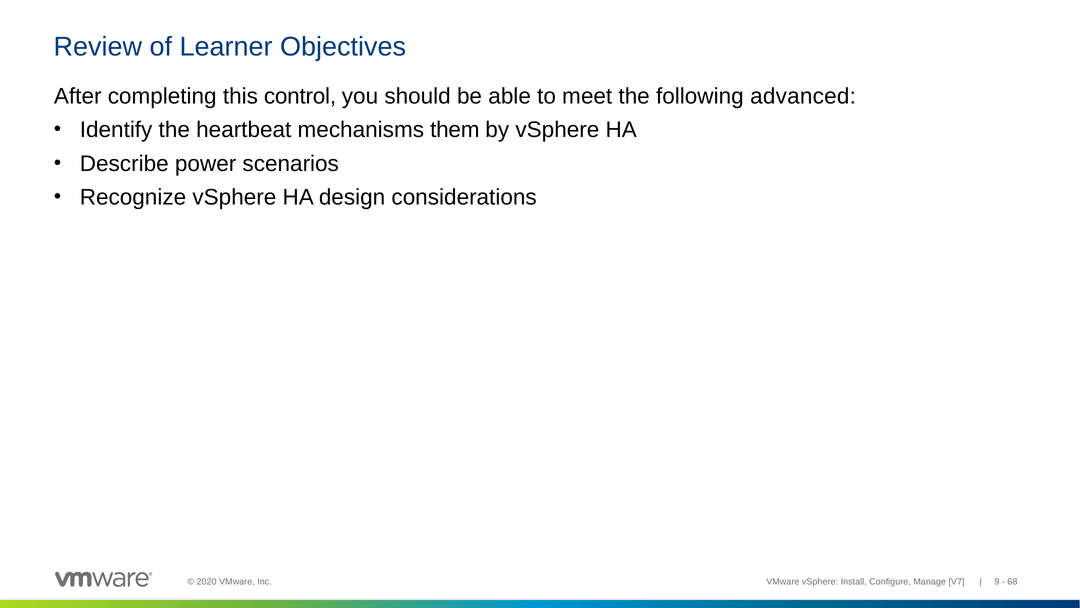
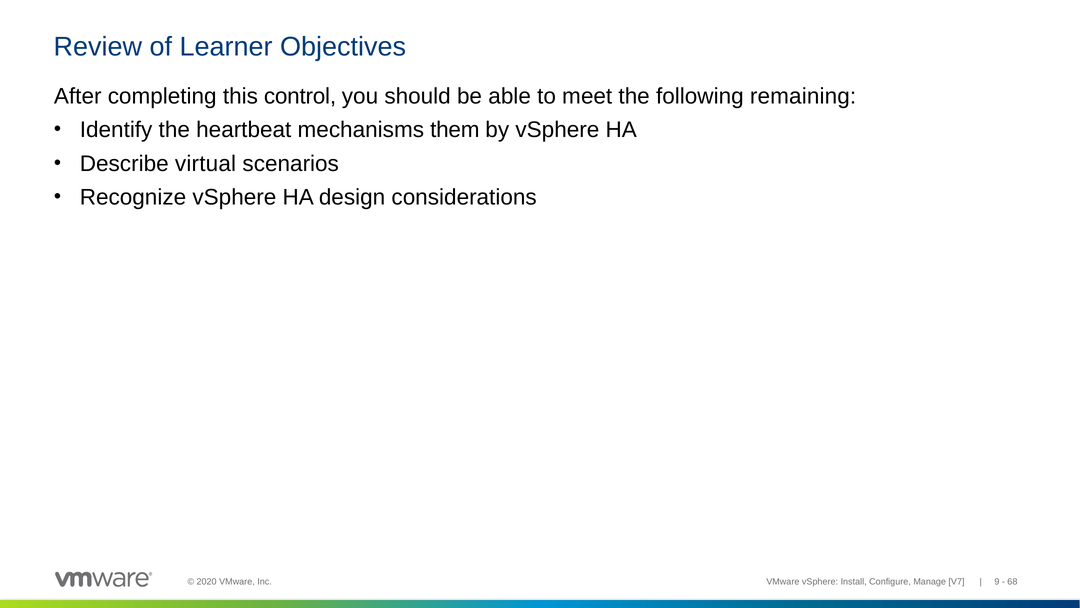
advanced: advanced -> remaining
power: power -> virtual
